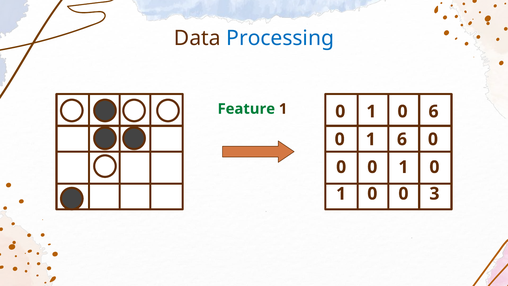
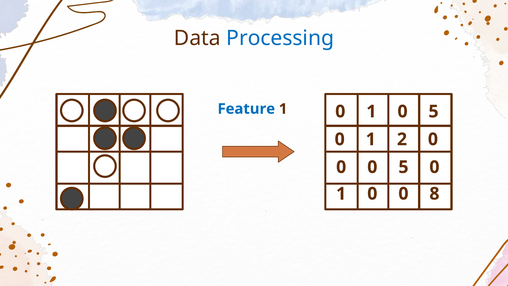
Feature colour: green -> blue
0 0 6: 6 -> 5
6 at (402, 139): 6 -> 2
1 at (403, 167): 1 -> 5
3: 3 -> 8
